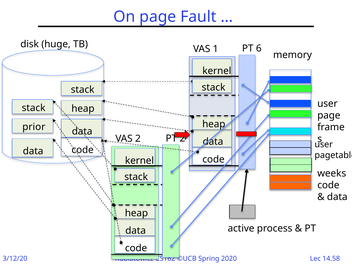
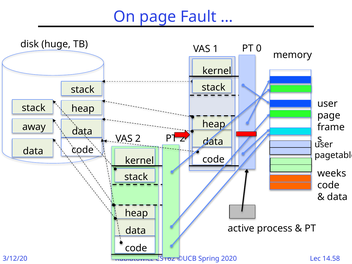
6: 6 -> 0
prior: prior -> away
